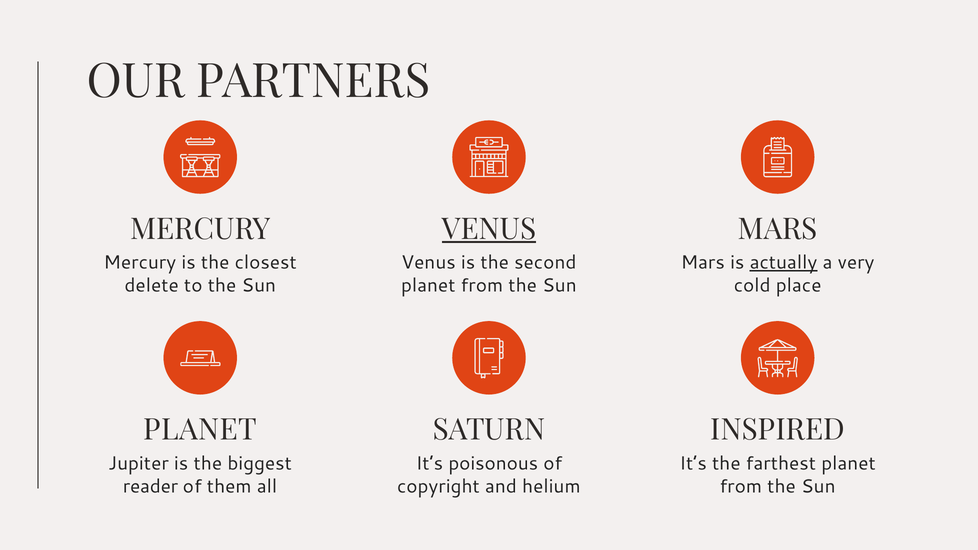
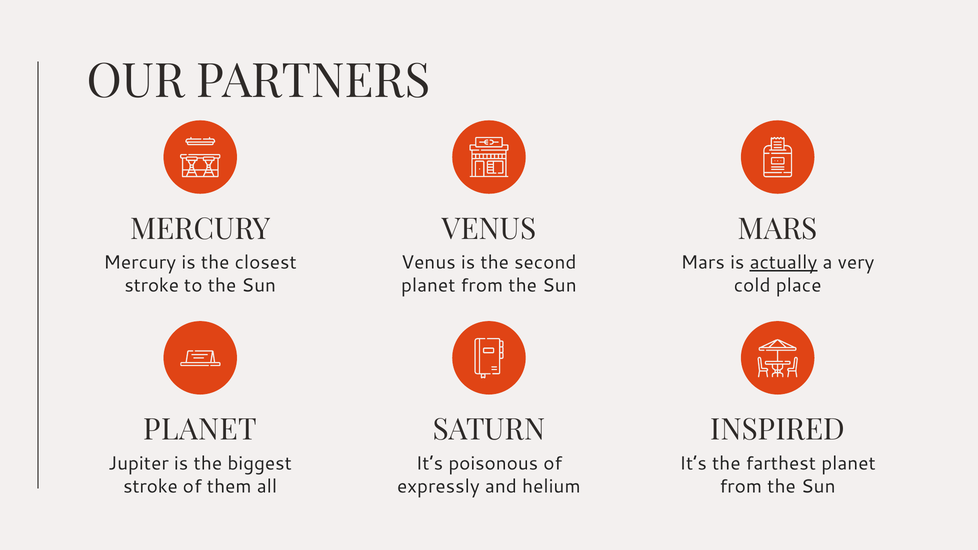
VENUS at (489, 229) underline: present -> none
delete at (152, 285): delete -> stroke
reader at (150, 486): reader -> stroke
copyright: copyright -> expressly
